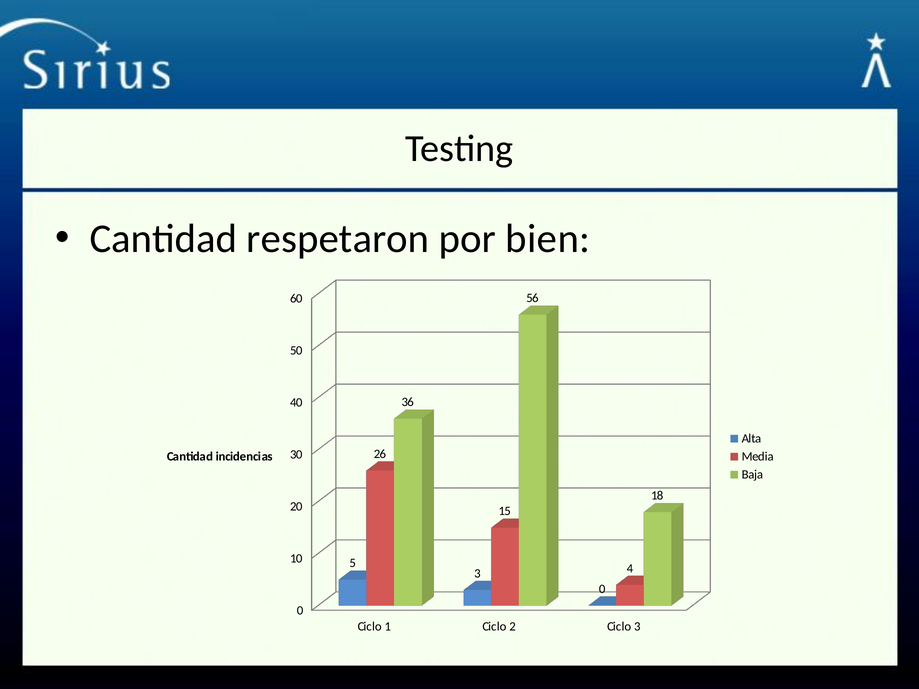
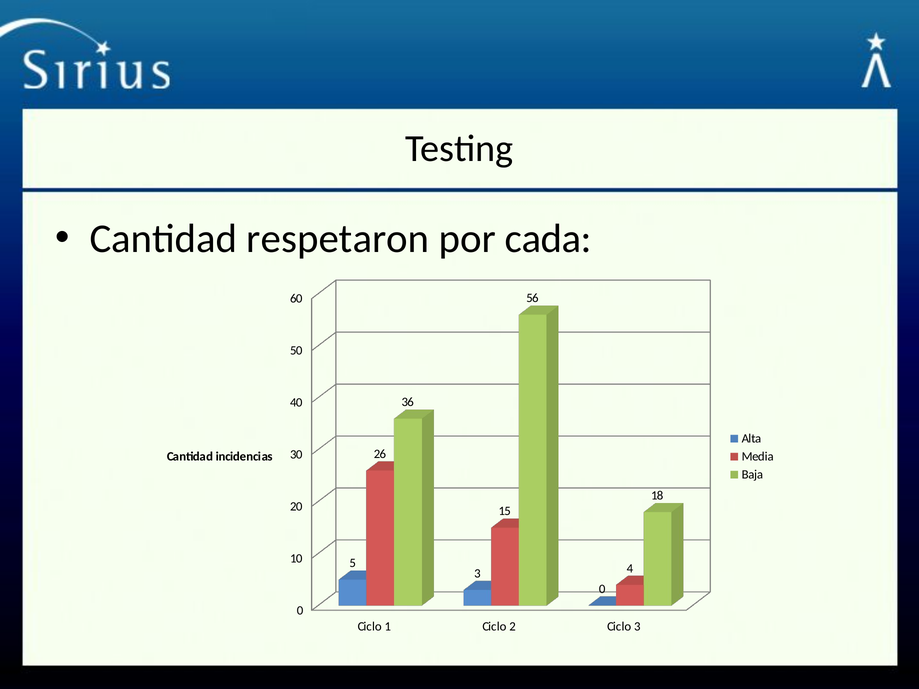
bien: bien -> cada
